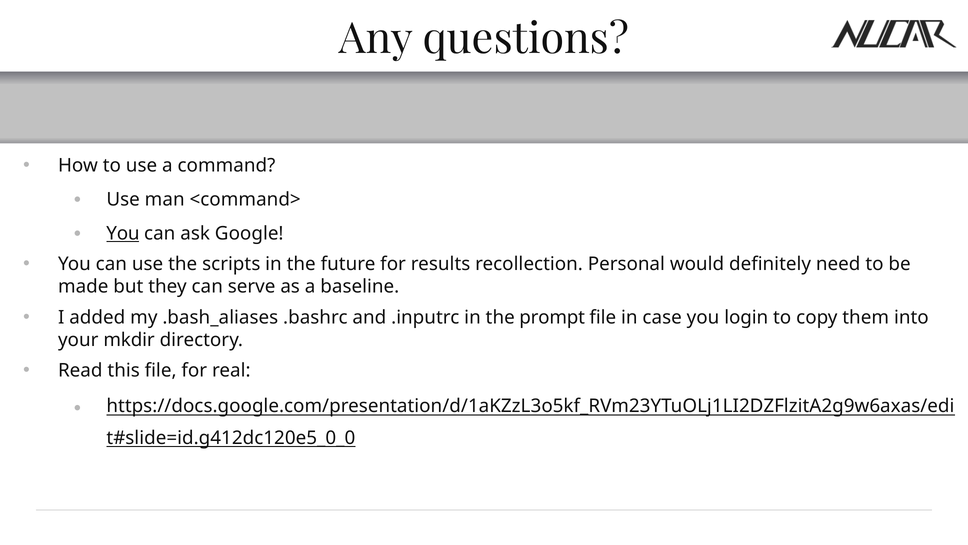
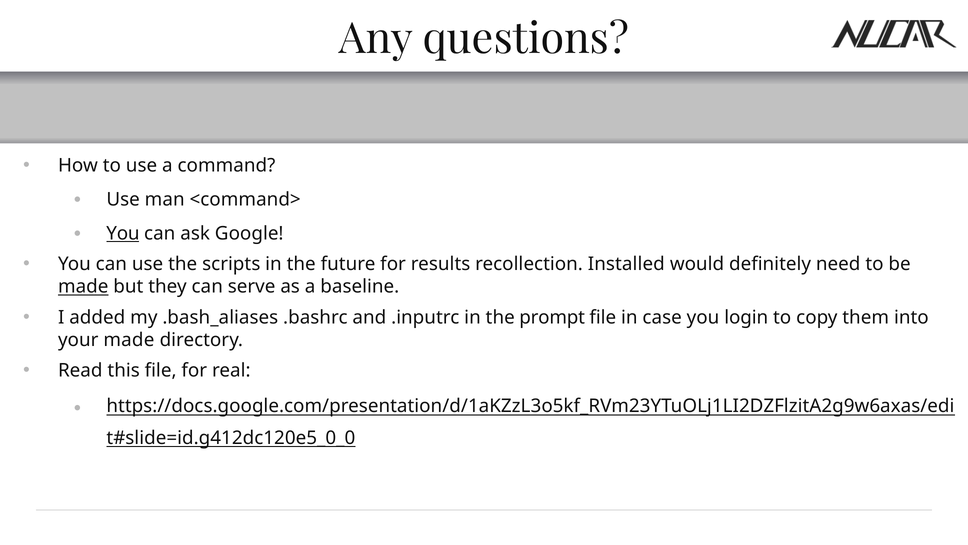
Personal: Personal -> Installed
made at (83, 286) underline: none -> present
your mkdir: mkdir -> made
